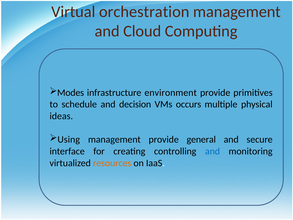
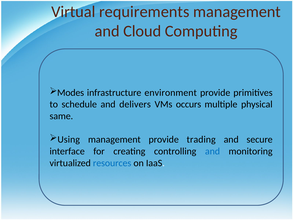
orchestration: orchestration -> requirements
decision: decision -> delivers
ideas: ideas -> same
general: general -> trading
resources colour: orange -> blue
